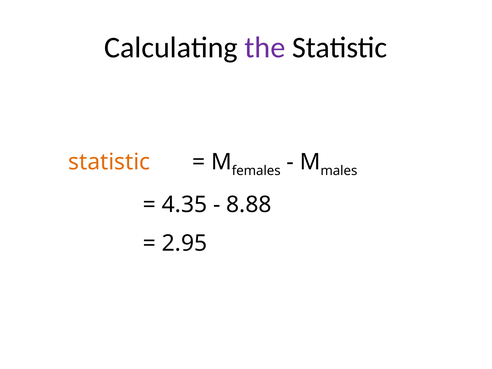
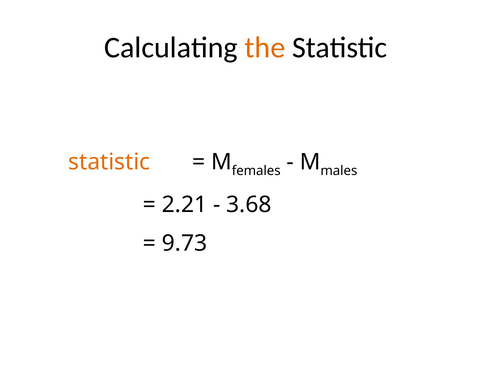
the colour: purple -> orange
4.35: 4.35 -> 2.21
8.88: 8.88 -> 3.68
2.95: 2.95 -> 9.73
